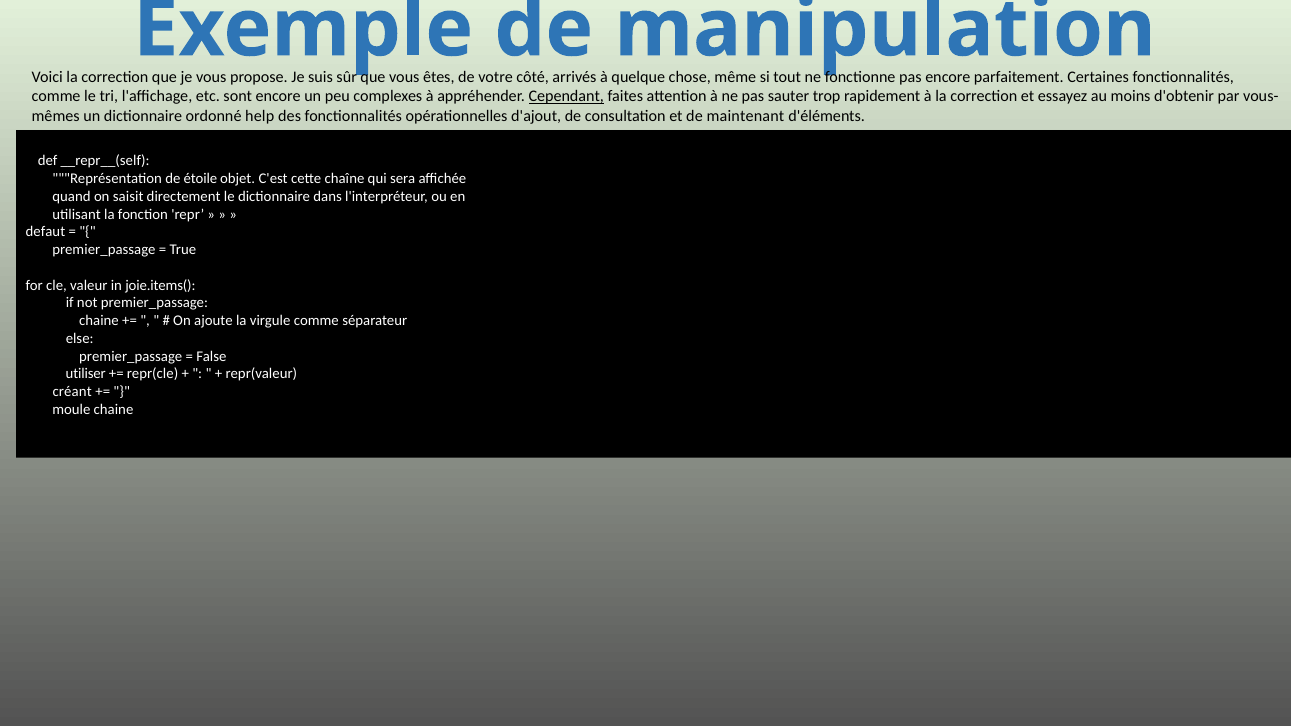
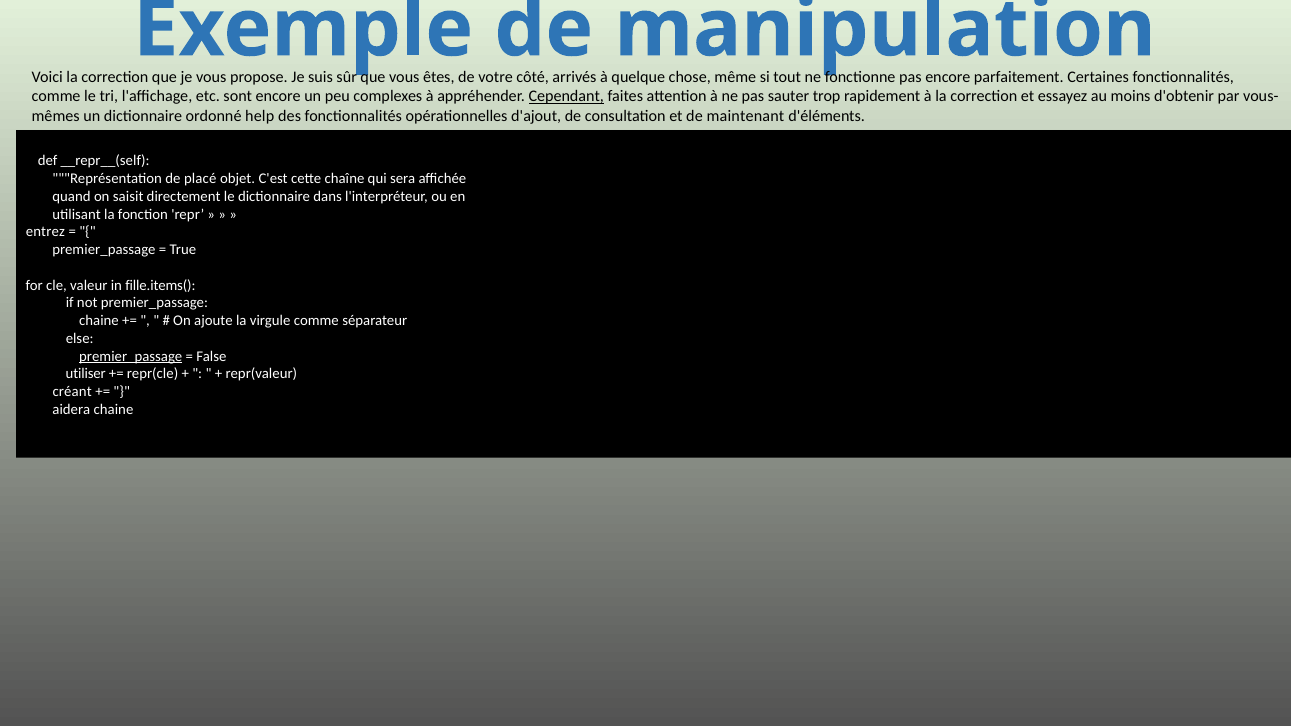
étoile: étoile -> placé
defaut: defaut -> entrez
joie.items(: joie.items( -> fille.items(
premier_passage at (131, 356) underline: none -> present
moule: moule -> aidera
